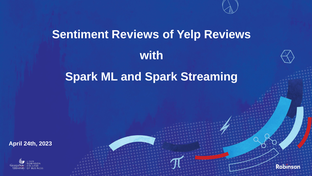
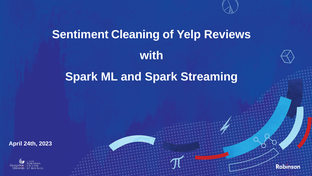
Sentiment Reviews: Reviews -> Cleaning
